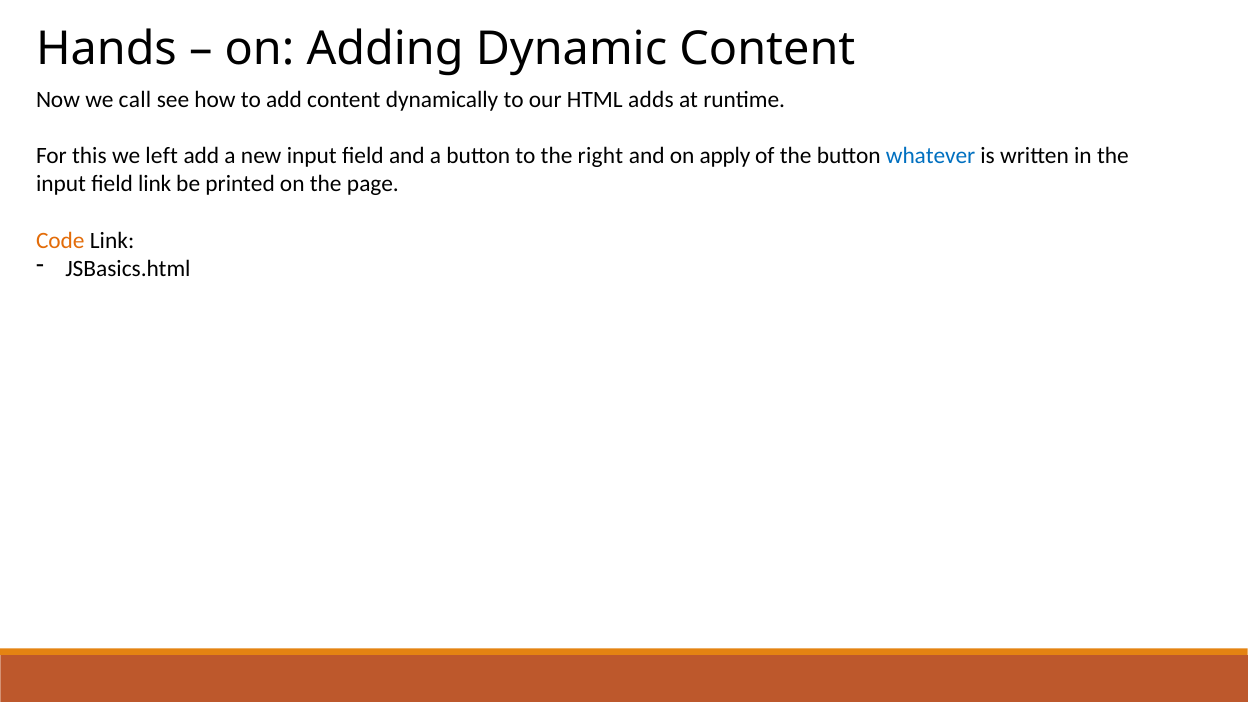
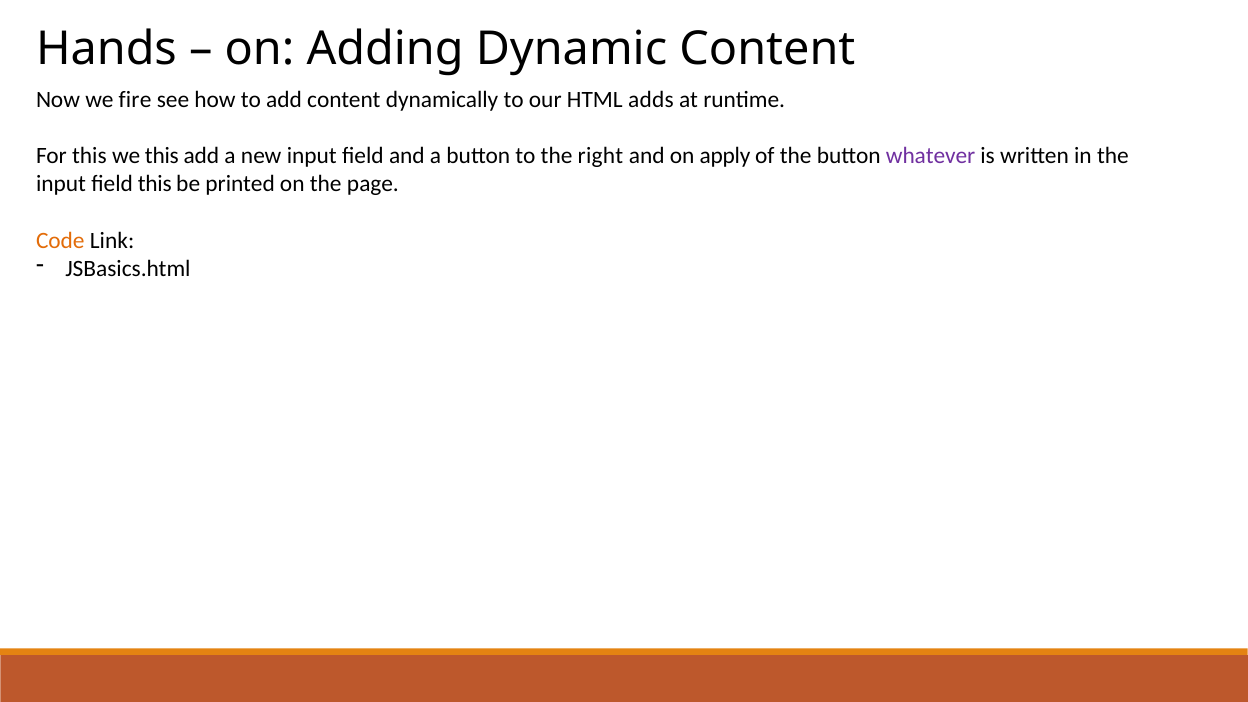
call: call -> fire
we left: left -> this
whatever colour: blue -> purple
field link: link -> this
